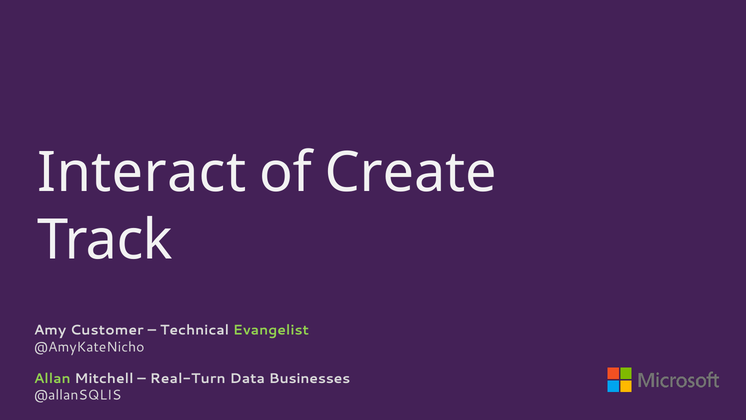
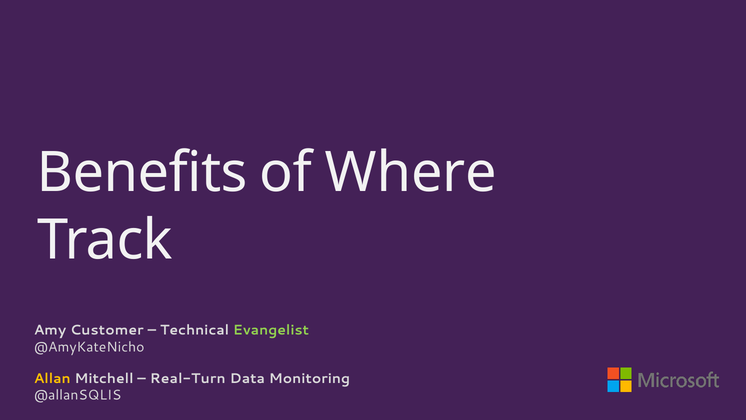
Interact: Interact -> Benefits
Create: Create -> Where
Allan colour: light green -> yellow
Businesses: Businesses -> Monitoring
